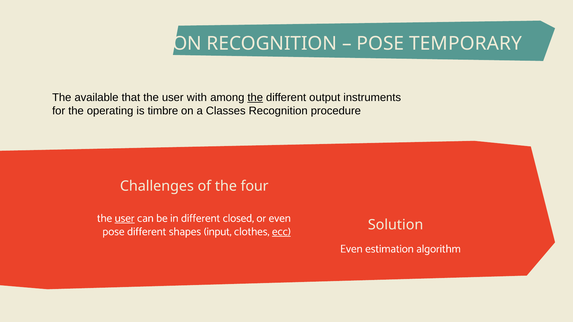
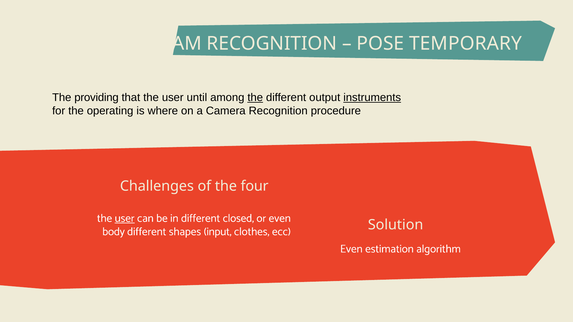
FASHION: FASHION -> WEBCAM
available: available -> providing
with: with -> until
instruments underline: none -> present
timbre: timbre -> where
Classes: Classes -> Camera
pose at (113, 232): pose -> body
ecc underline: present -> none
